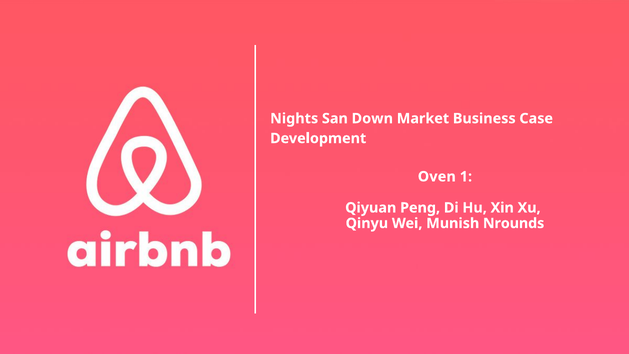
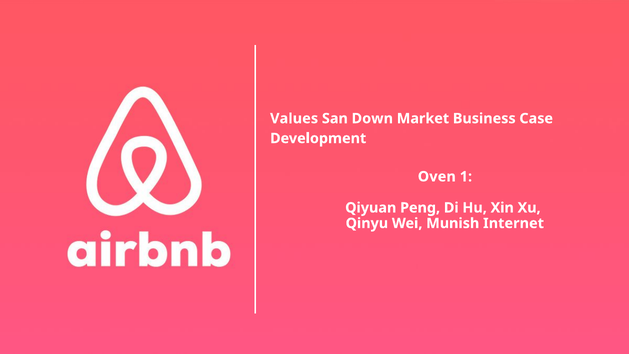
Nights: Nights -> Values
Nrounds: Nrounds -> Internet
